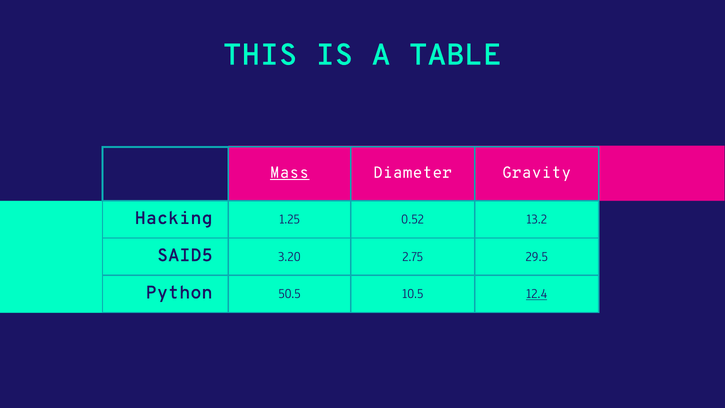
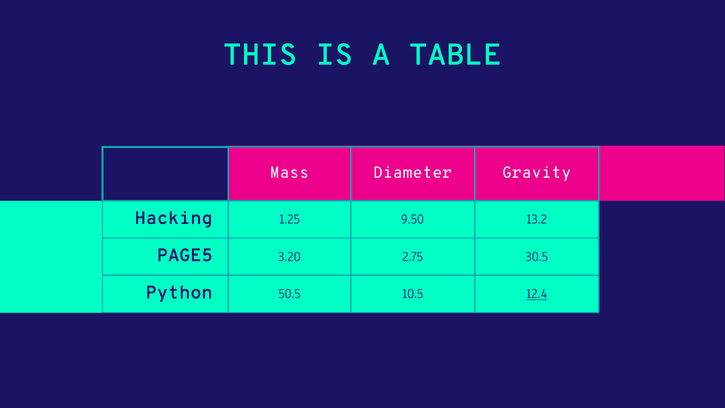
Mass underline: present -> none
0.52: 0.52 -> 9.50
SAID5: SAID5 -> PAGE5
29.5: 29.5 -> 30.5
